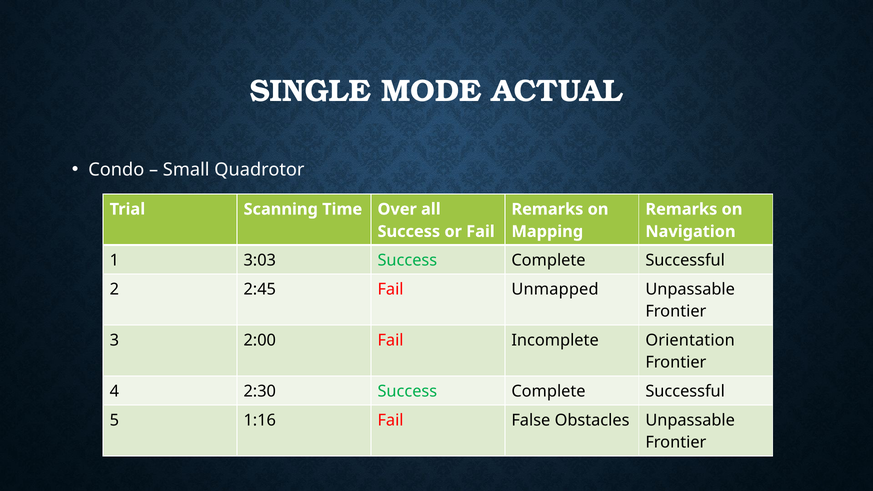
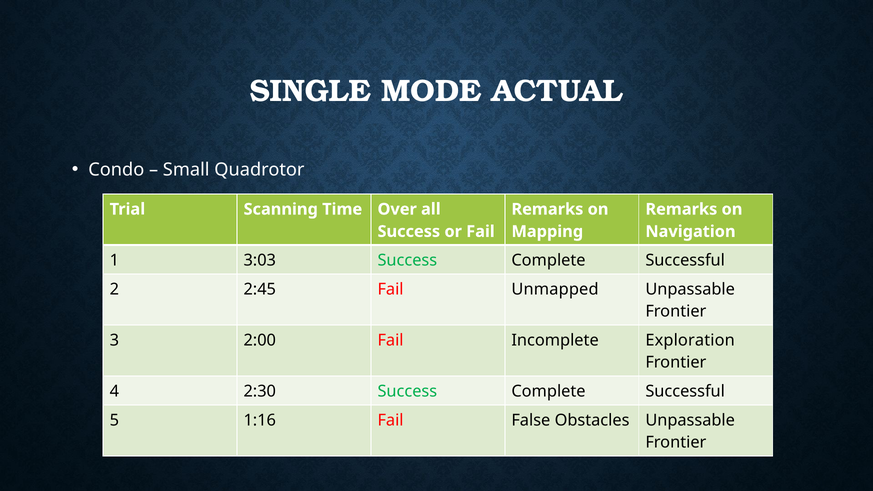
Orientation: Orientation -> Exploration
